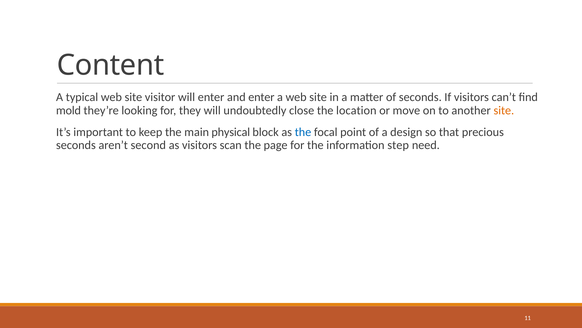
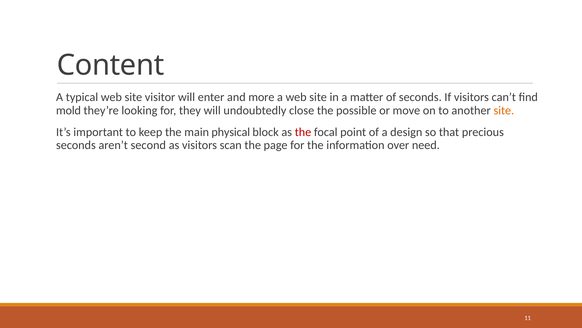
and enter: enter -> more
location: location -> possible
the at (303, 132) colour: blue -> red
step: step -> over
